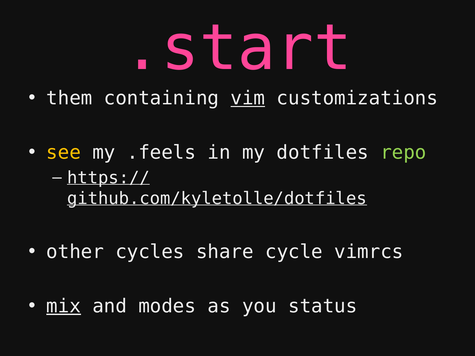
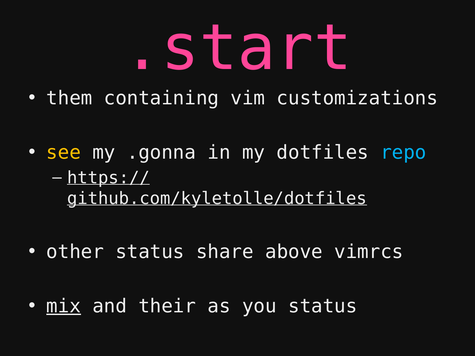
vim underline: present -> none
.feels: .feels -> .gonna
repo colour: light green -> light blue
other cycles: cycles -> status
cycle: cycle -> above
modes: modes -> their
